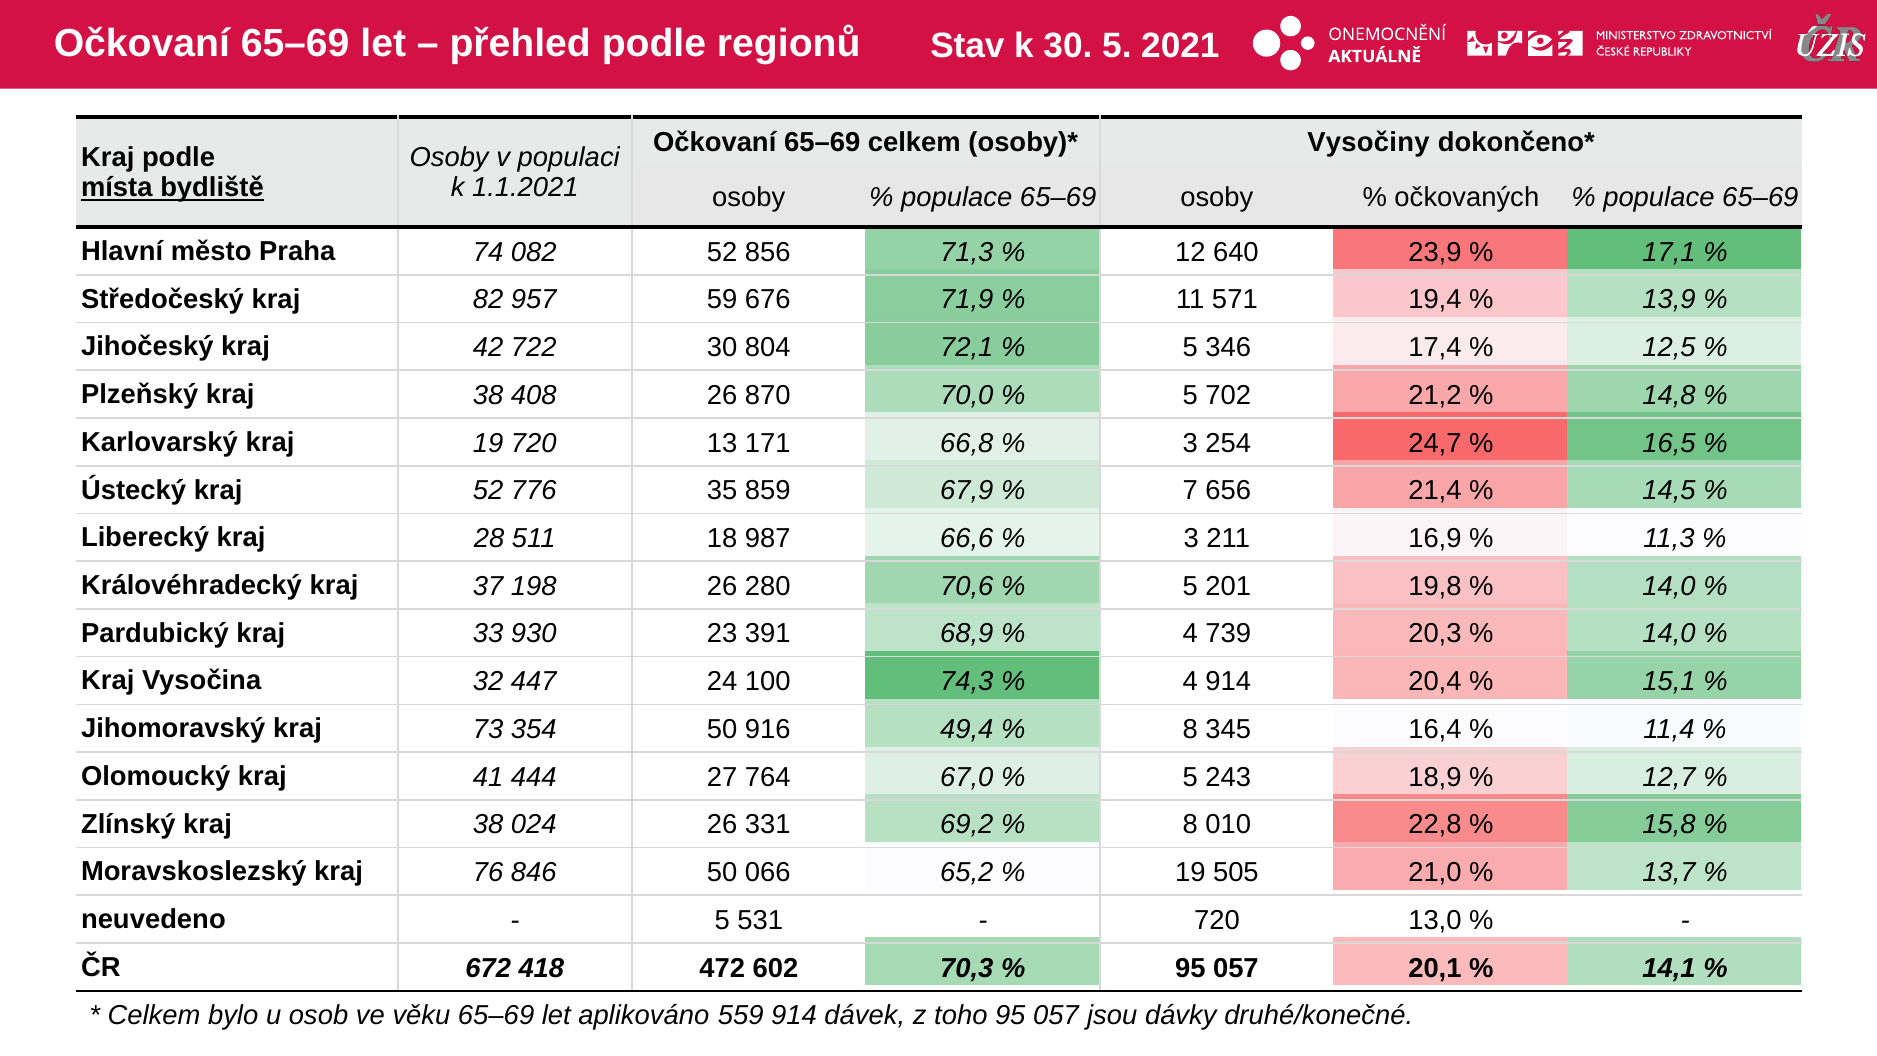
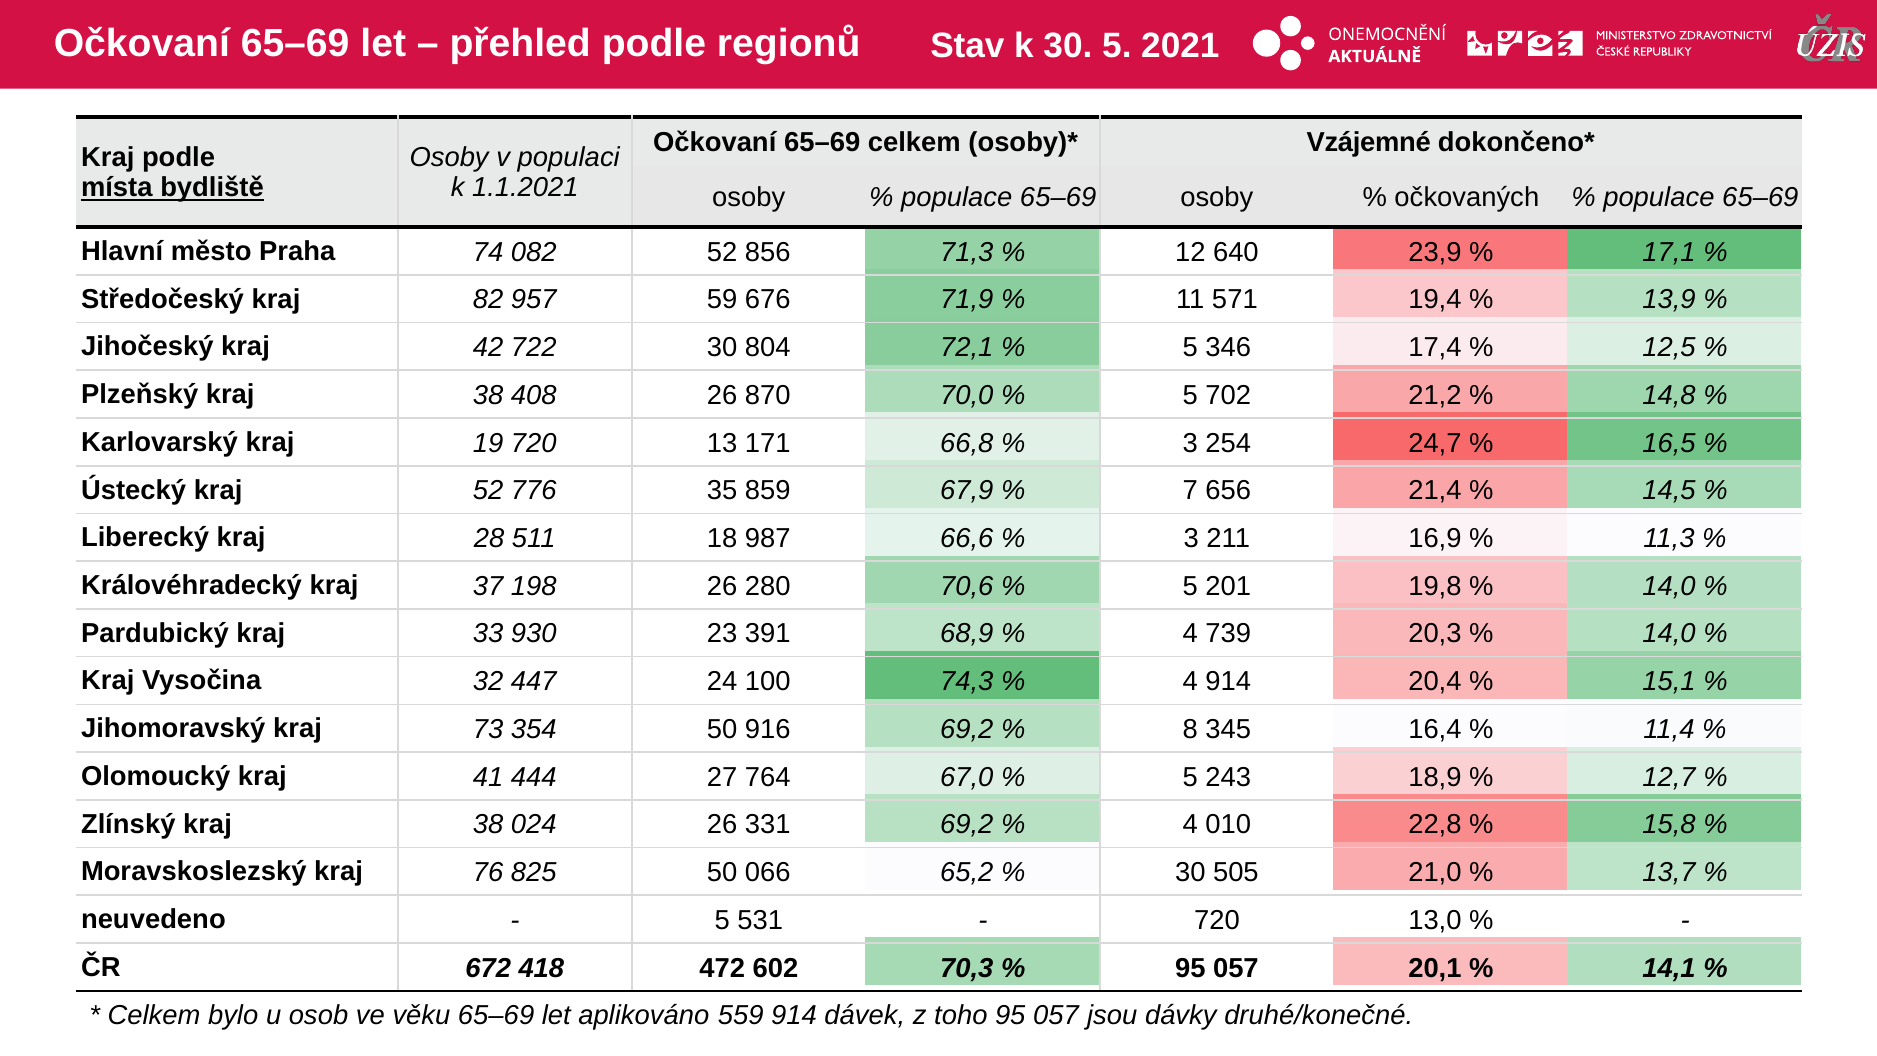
Vysočiny: Vysočiny -> Vzájemné
916 49,4: 49,4 -> 69,2
8 at (1190, 825): 8 -> 4
846: 846 -> 825
19 at (1190, 872): 19 -> 30
